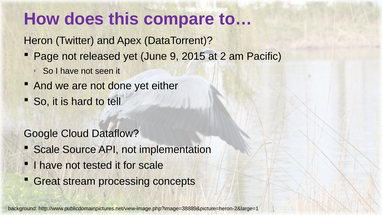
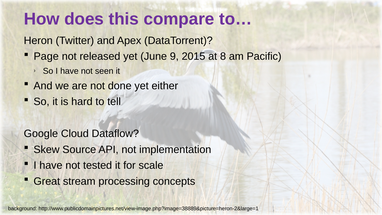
2: 2 -> 8
Scale at (47, 149): Scale -> Skew
